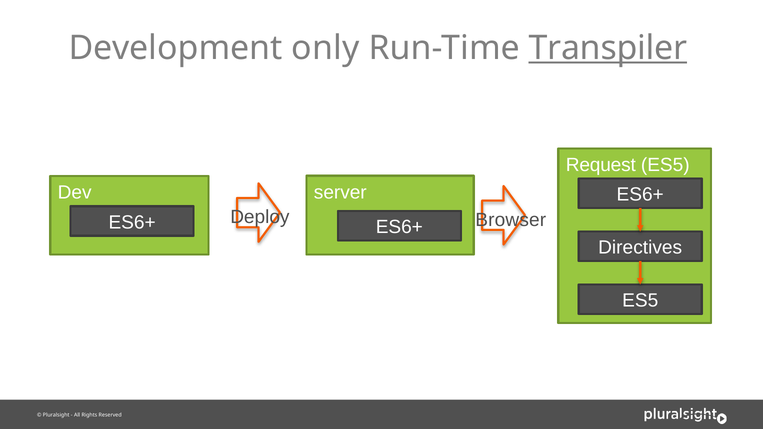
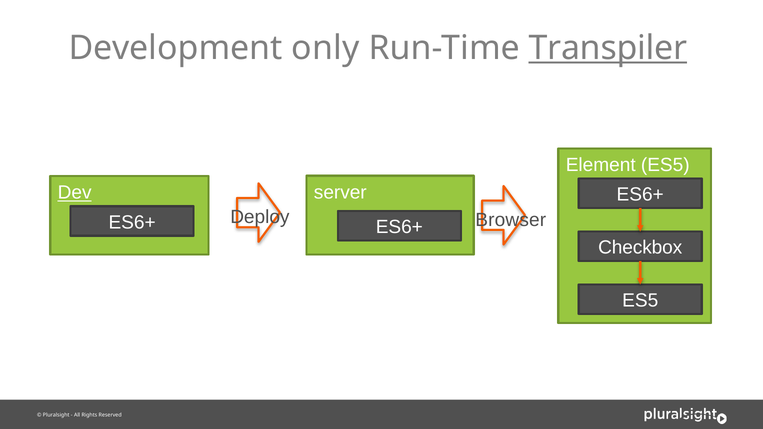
Request: Request -> Element
Dev underline: none -> present
Directives: Directives -> Checkbox
